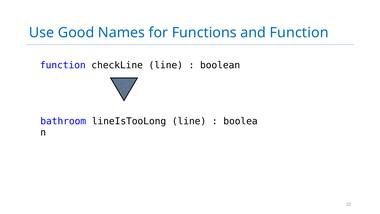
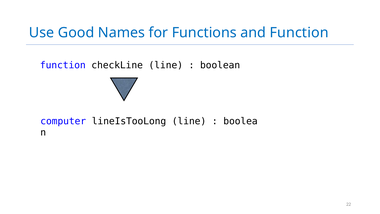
bathroom: bathroom -> computer
